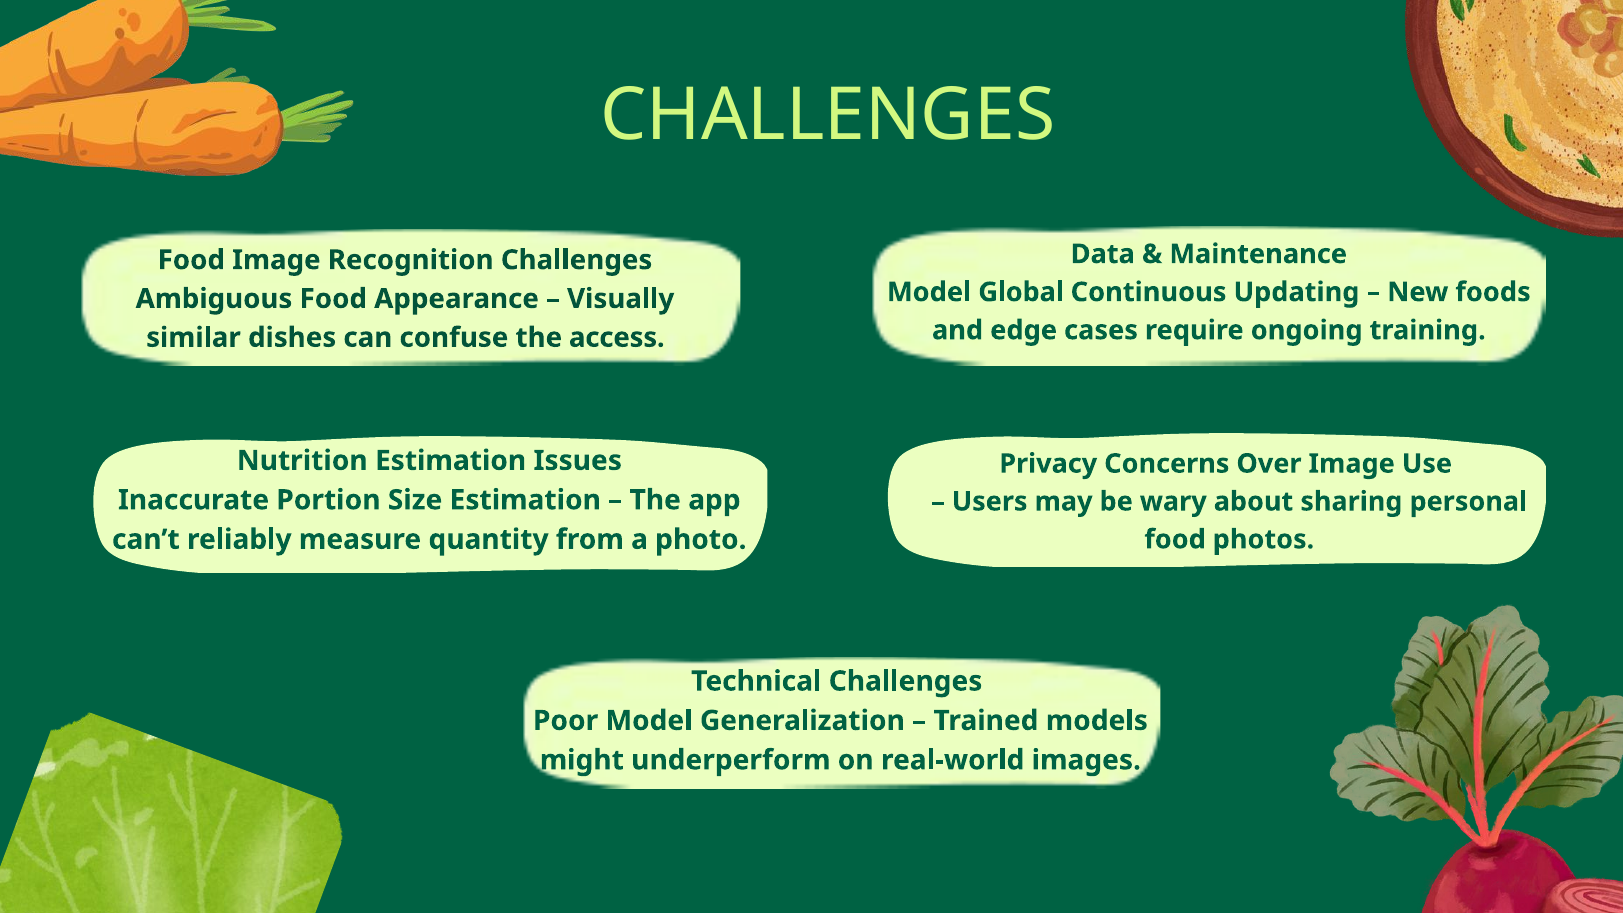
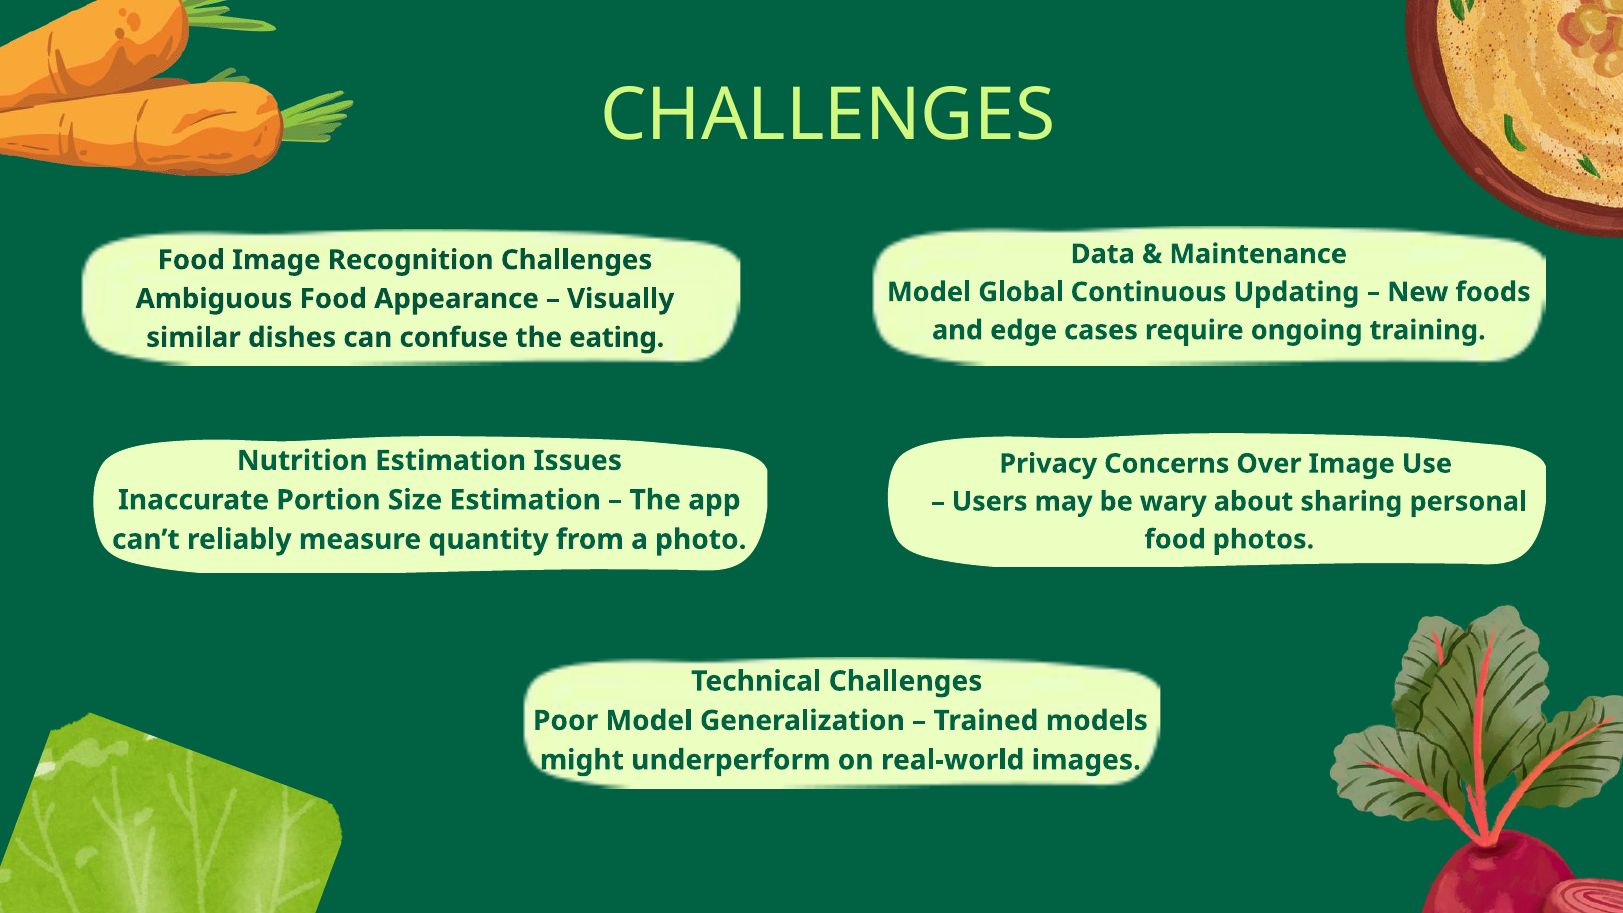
access: access -> eating
